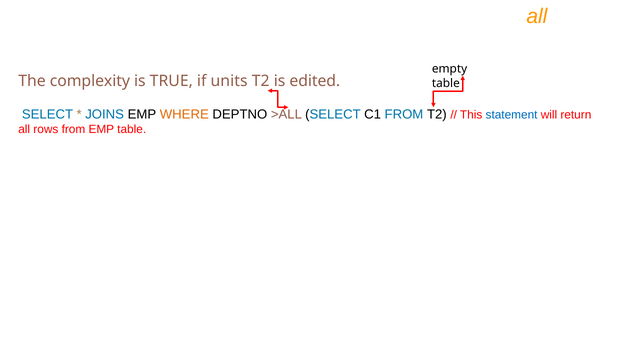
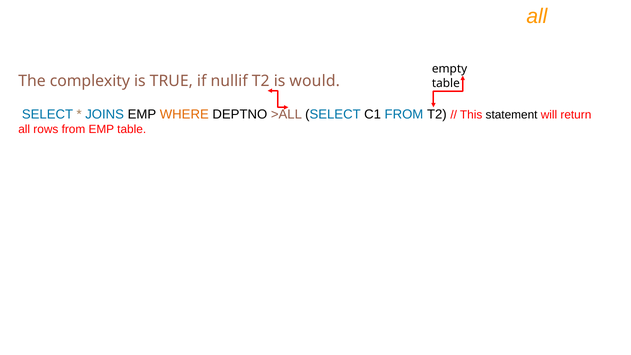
units: units -> nullif
edited: edited -> would
statement colour: blue -> black
